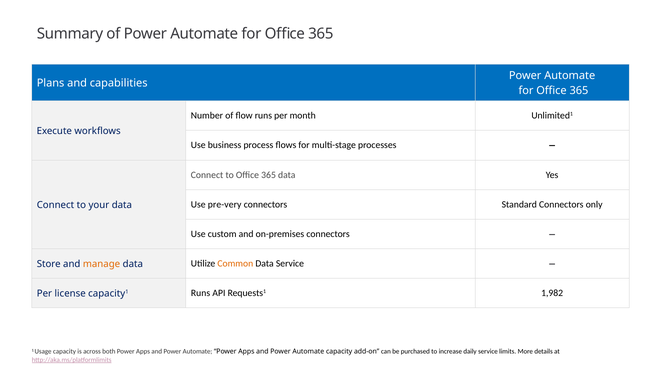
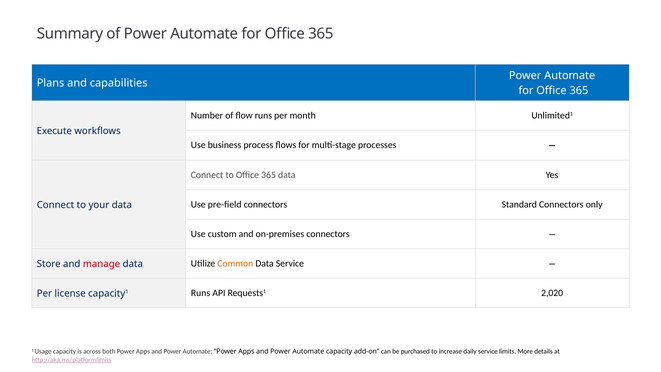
pre-very: pre-very -> pre-field
manage colour: orange -> red
1,982: 1,982 -> 2,020
